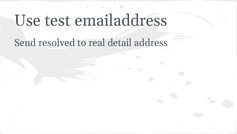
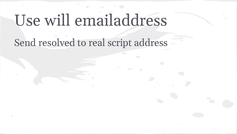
test: test -> will
detail: detail -> script
